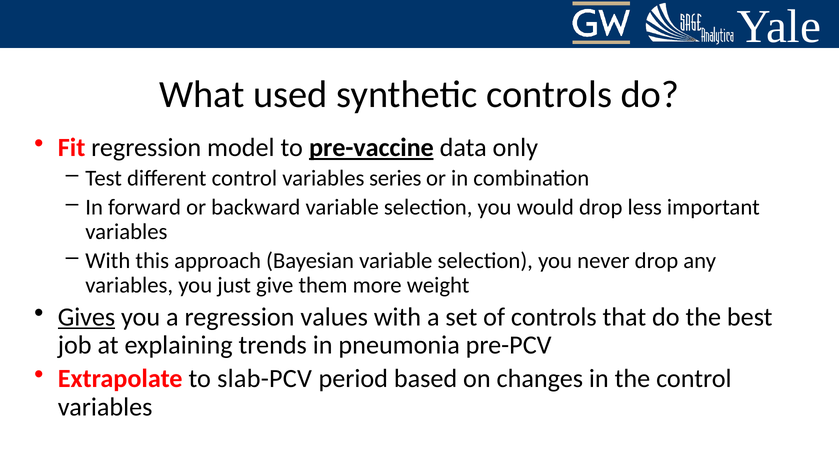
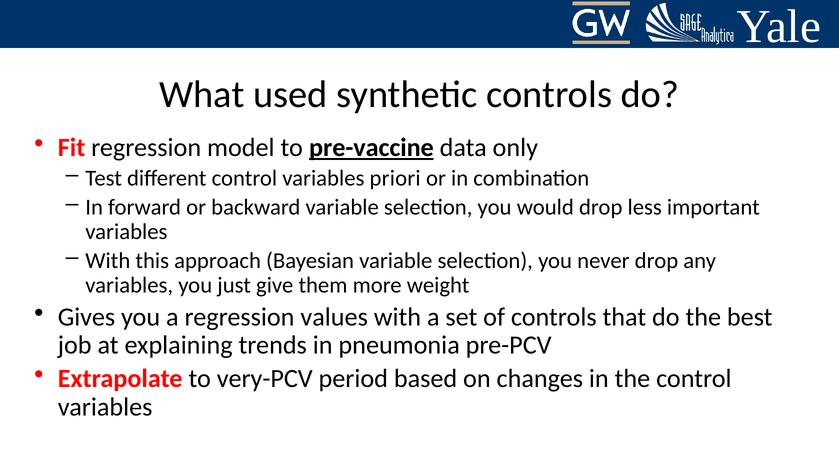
series: series -> priori
Gives underline: present -> none
slab-PCV: slab-PCV -> very-PCV
